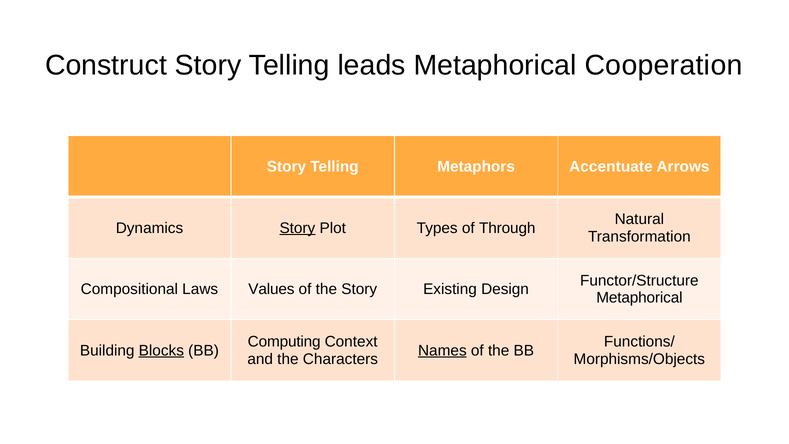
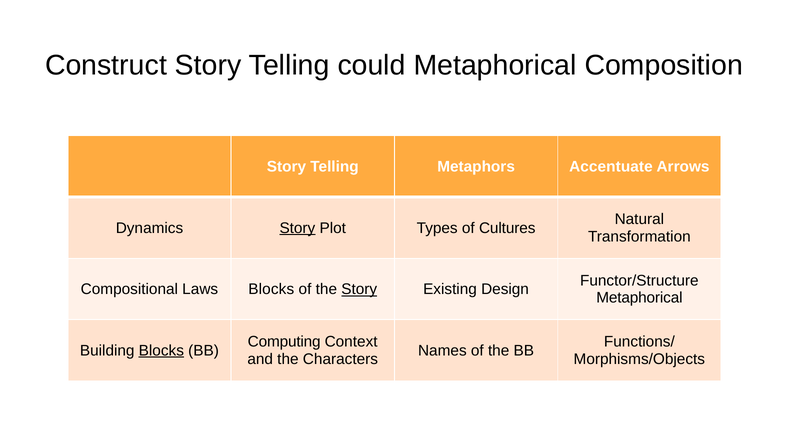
leads: leads -> could
Cooperation: Cooperation -> Composition
Through: Through -> Cultures
Laws Values: Values -> Blocks
Story at (359, 289) underline: none -> present
Names underline: present -> none
